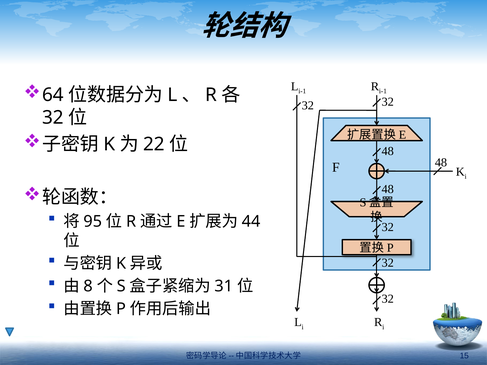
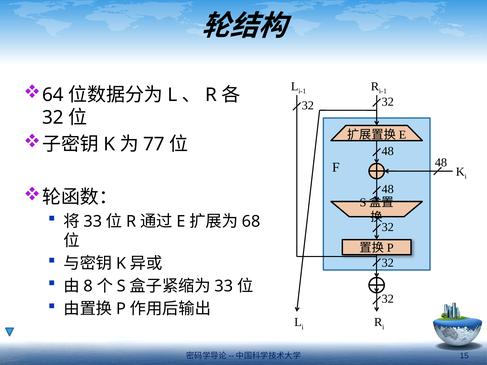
22: 22 -> 77
95 at (93, 222): 95 -> 33
44: 44 -> 68
31 at (224, 286): 31 -> 33
